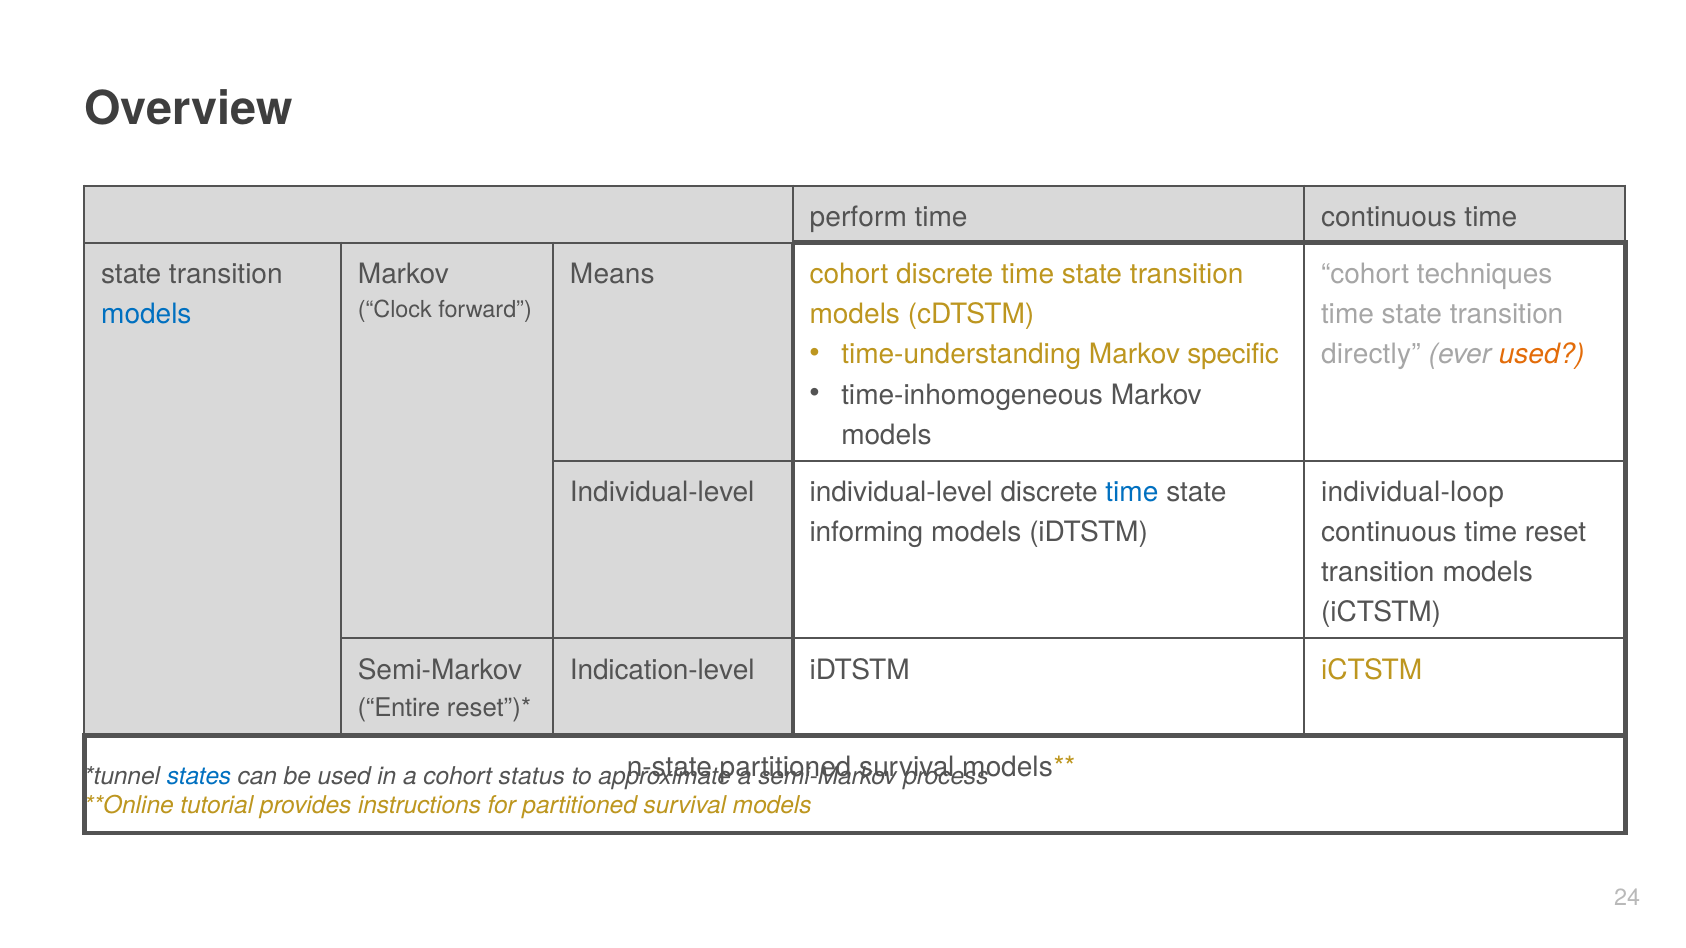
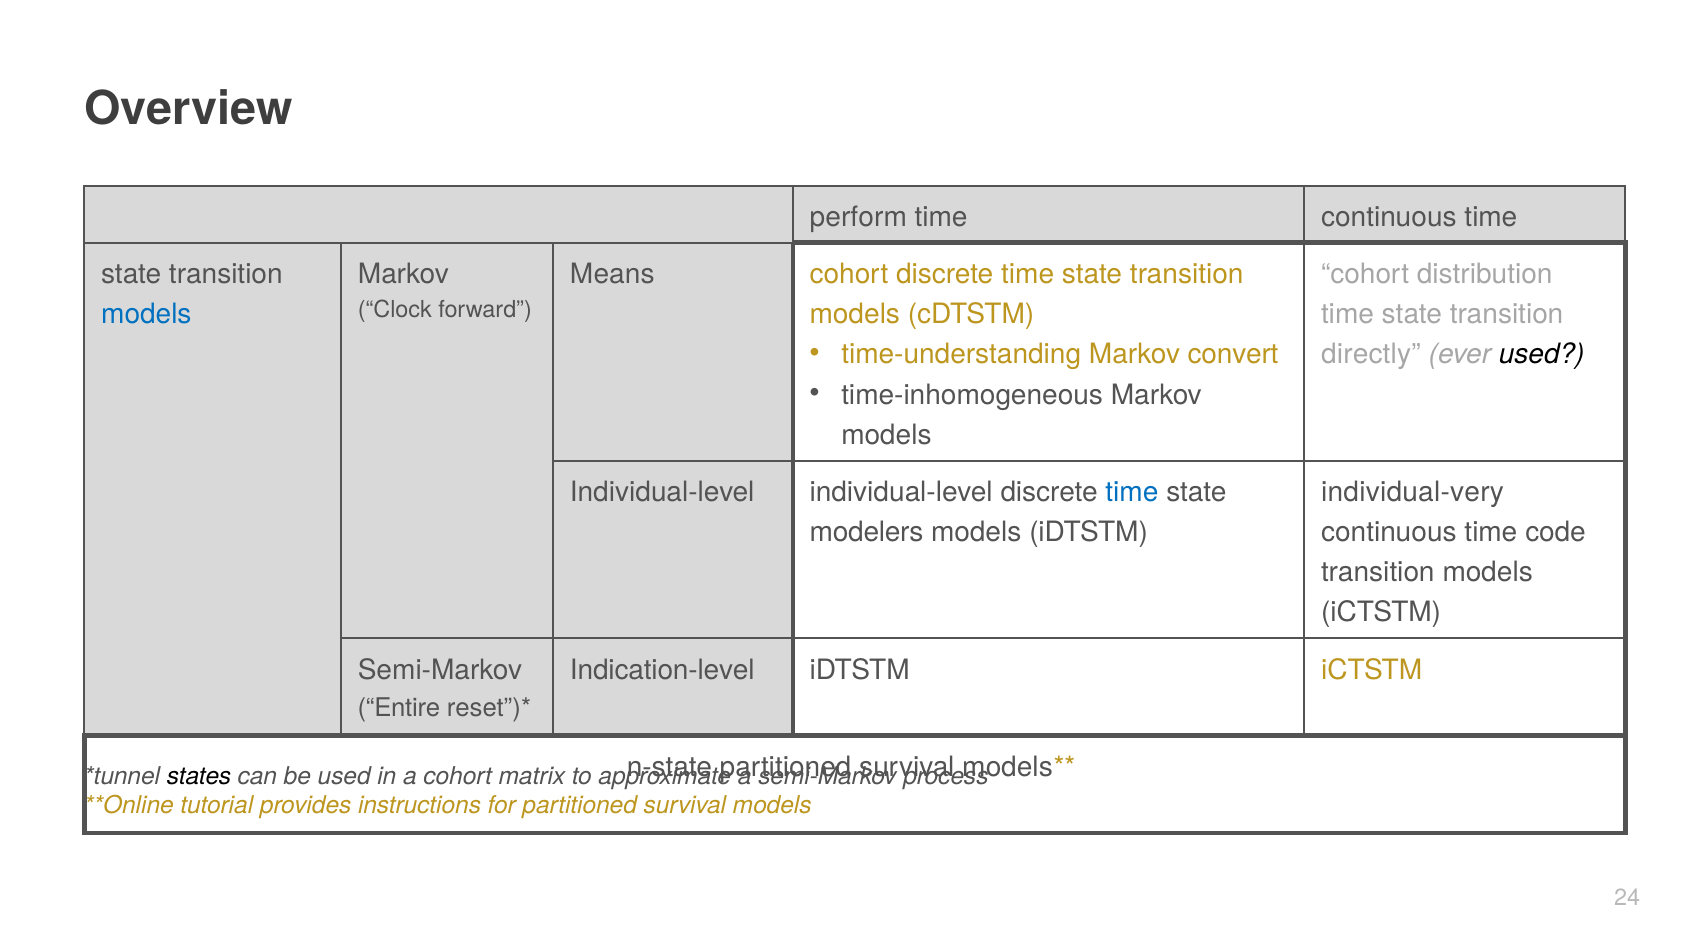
techniques: techniques -> distribution
specific: specific -> convert
used at (1542, 355) colour: orange -> black
individual-loop: individual-loop -> individual-very
informing: informing -> modelers
reset: reset -> code
states colour: blue -> black
status: status -> matrix
